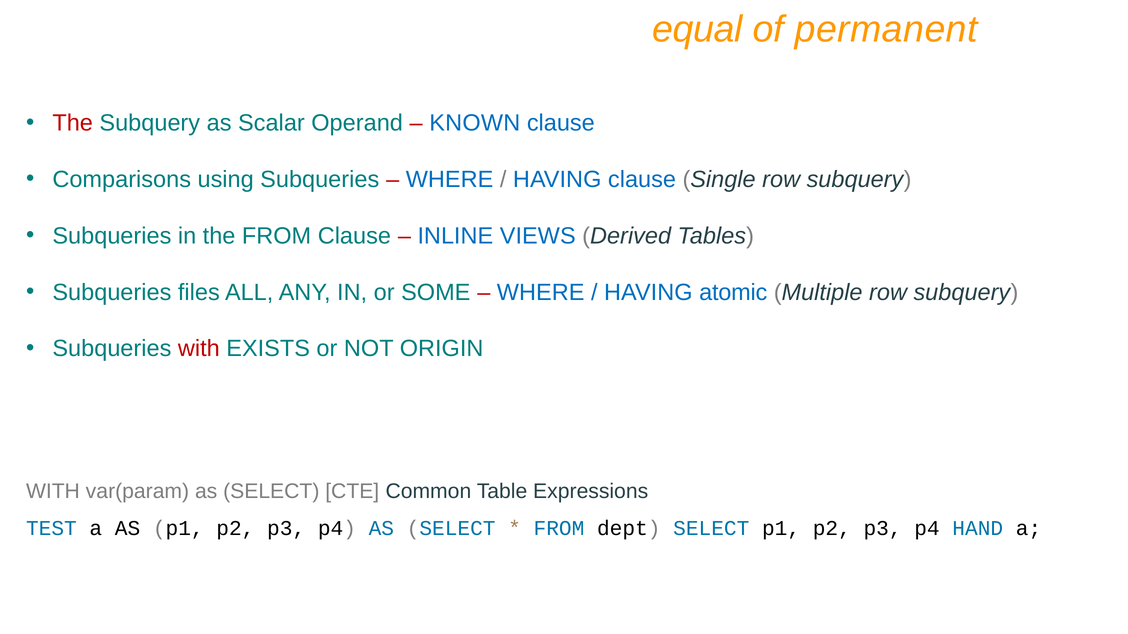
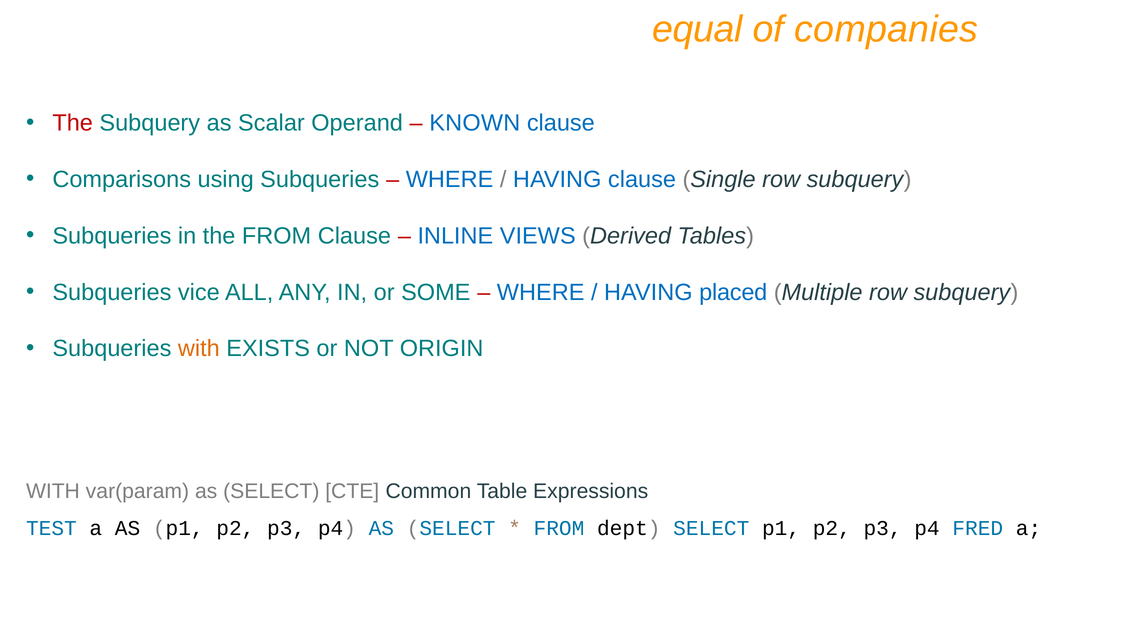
permanent: permanent -> companies
files: files -> vice
atomic: atomic -> placed
with at (199, 349) colour: red -> orange
HAND: HAND -> FRED
